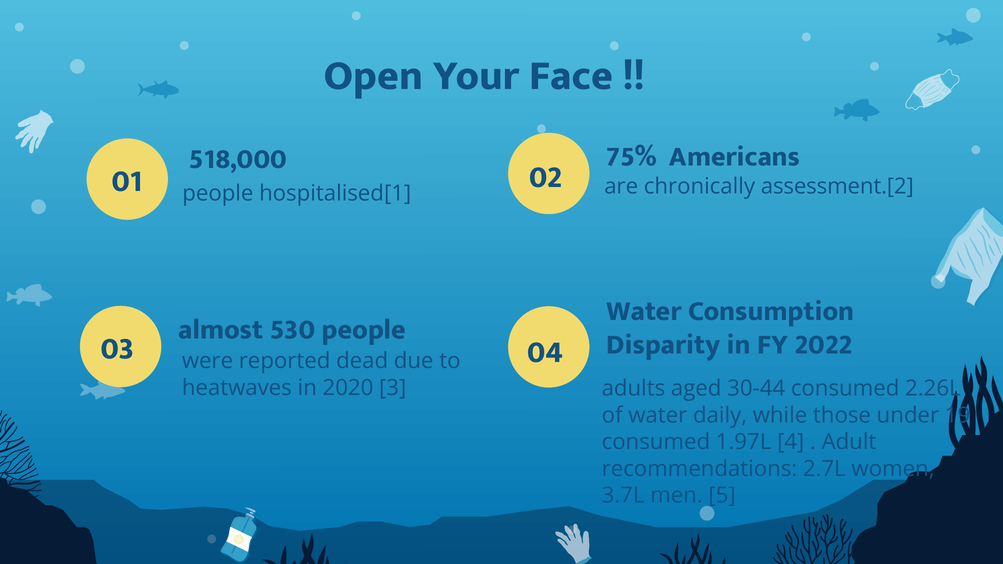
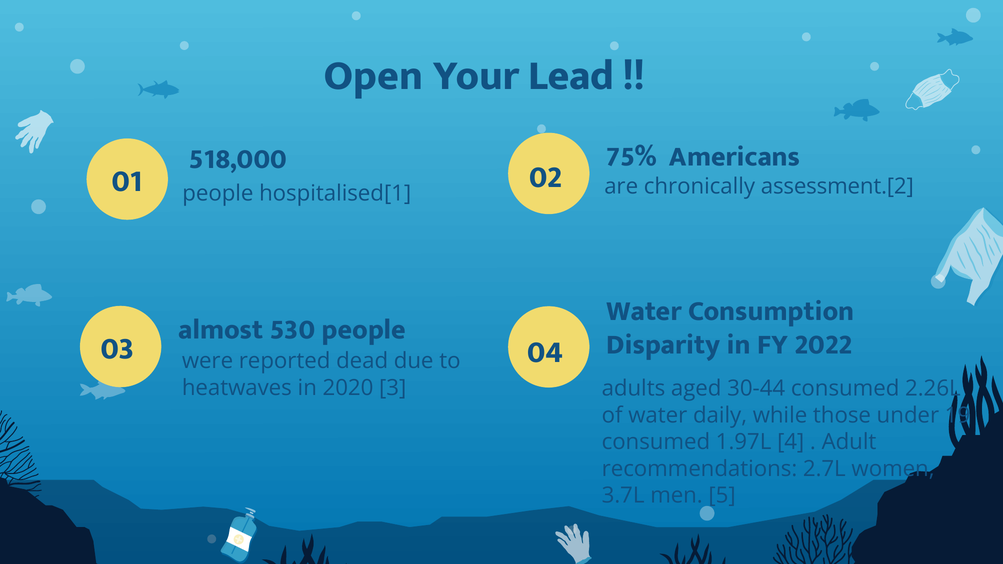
Face: Face -> Lead
